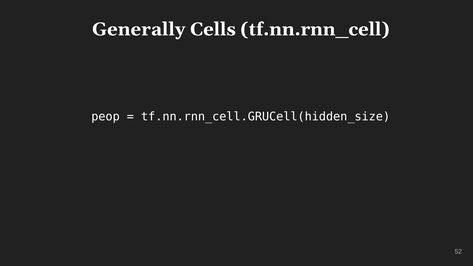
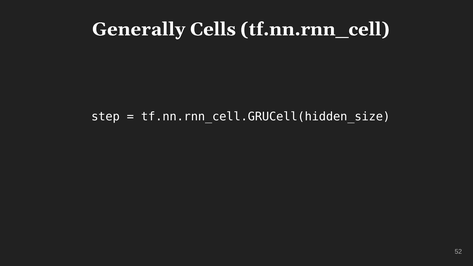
peop: peop -> step
